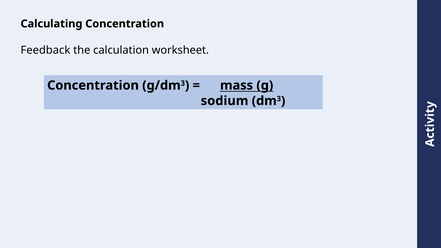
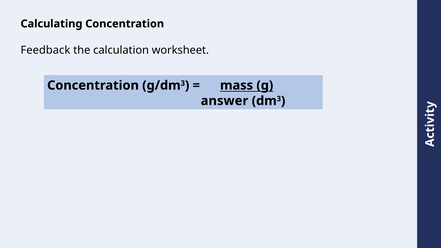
sodium: sodium -> answer
